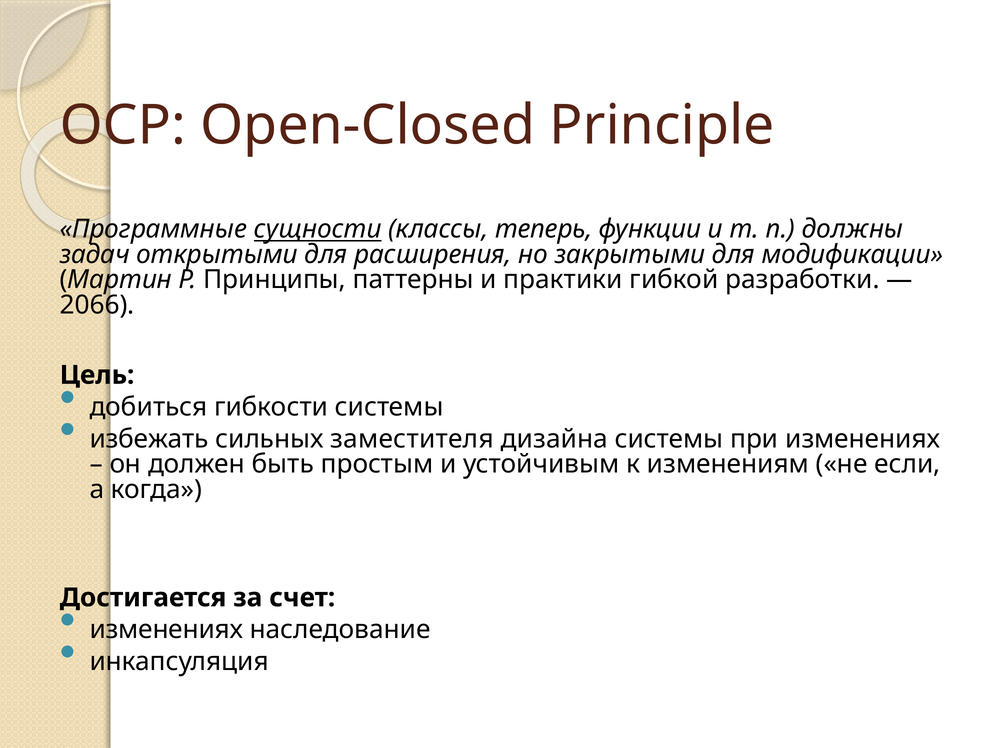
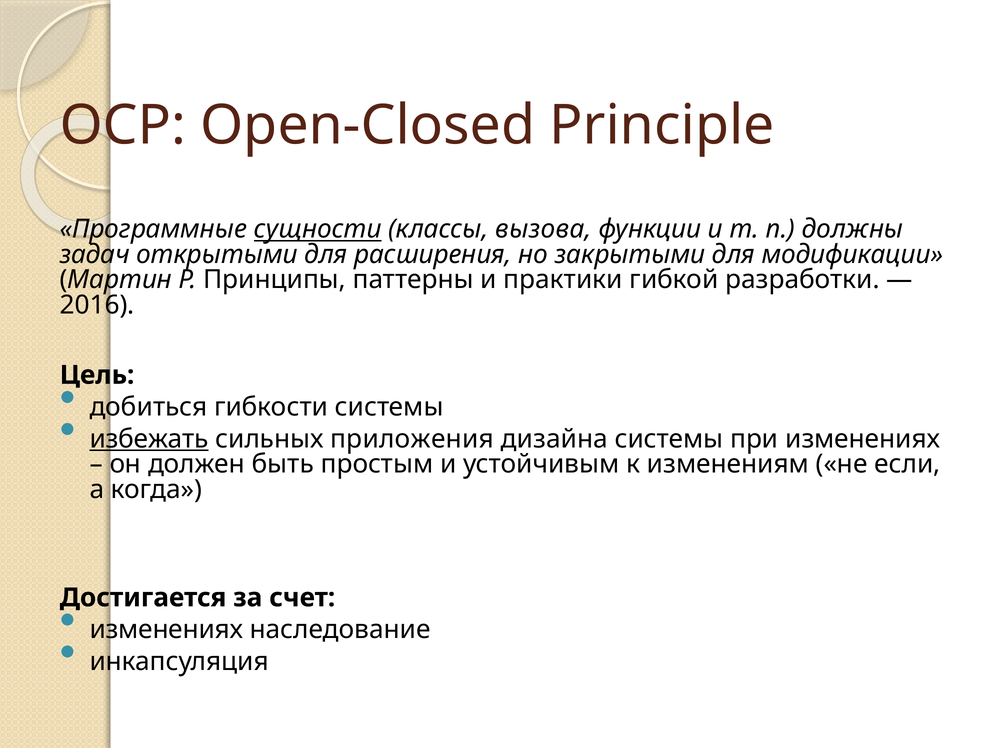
теперь: теперь -> вызова
2066: 2066 -> 2016
избежать underline: none -> present
заместителя: заместителя -> приложения
